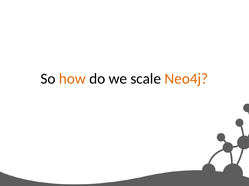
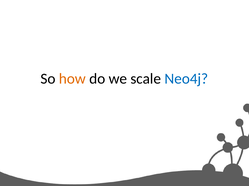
Neo4j colour: orange -> blue
